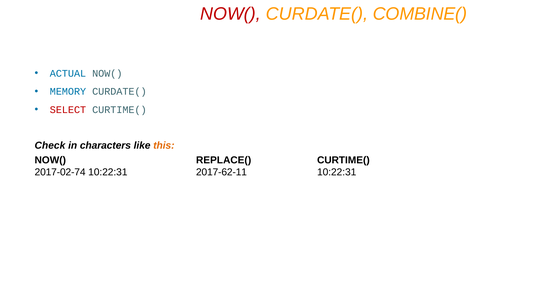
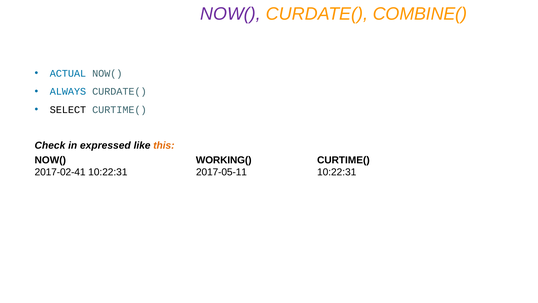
NOW( at (231, 14) colour: red -> purple
MEMORY: MEMORY -> ALWAYS
SELECT colour: red -> black
characters: characters -> expressed
REPLACE(: REPLACE( -> WORKING(
2017-02-74: 2017-02-74 -> 2017-02-41
2017-62-11: 2017-62-11 -> 2017-05-11
